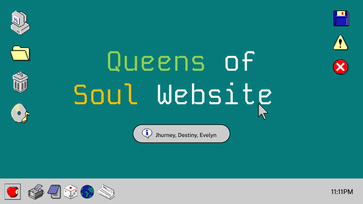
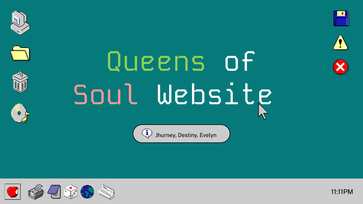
Soul colour: yellow -> pink
